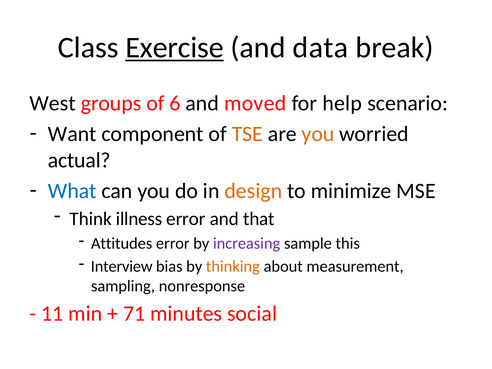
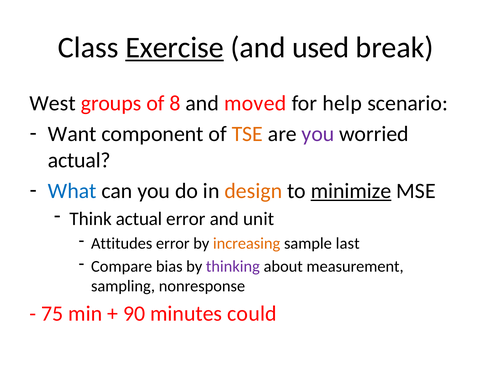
data: data -> used
6: 6 -> 8
you at (318, 134) colour: orange -> purple
minimize underline: none -> present
Think illness: illness -> actual
that: that -> unit
increasing colour: purple -> orange
this: this -> last
Interview: Interview -> Compare
thinking colour: orange -> purple
11: 11 -> 75
71: 71 -> 90
social: social -> could
